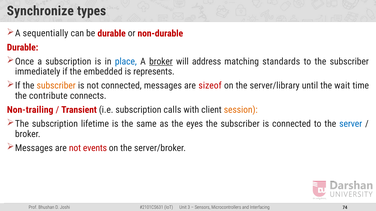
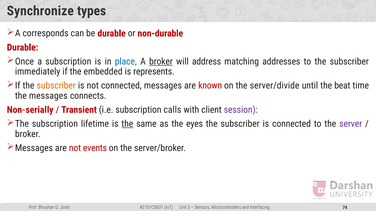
sequentially: sequentially -> corresponds
standards: standards -> addresses
sizeof: sizeof -> known
server/library: server/library -> server/divide
wait: wait -> beat
the contribute: contribute -> messages
Non-trailing: Non-trailing -> Non-serially
session colour: orange -> purple
the at (127, 124) underline: none -> present
server colour: blue -> purple
